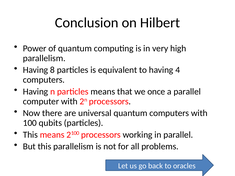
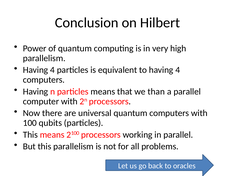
8 at (52, 70): 8 -> 4
once: once -> than
